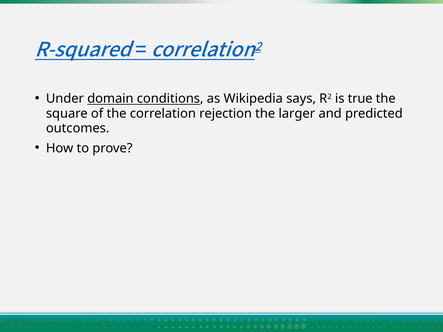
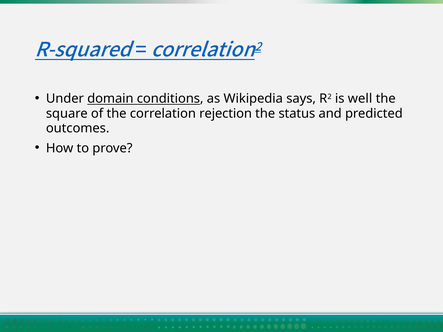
true: true -> well
larger: larger -> status
